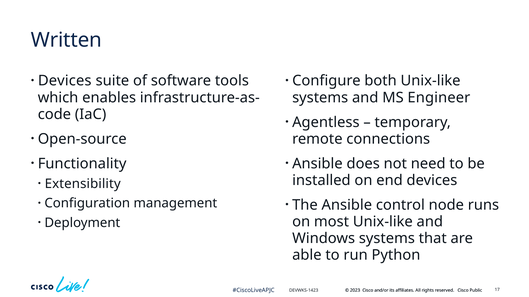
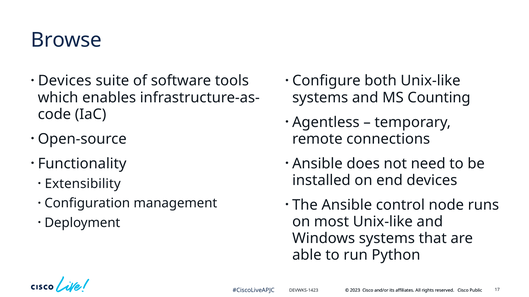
Written: Written -> Browse
Engineer: Engineer -> Counting
